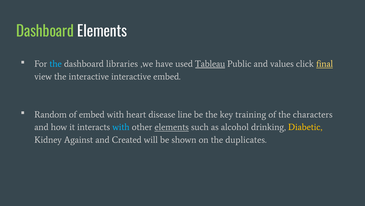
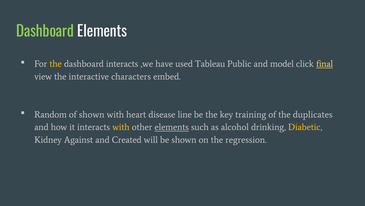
the at (56, 64) colour: light blue -> yellow
dashboard libraries: libraries -> interacts
Tableau underline: present -> none
values: values -> model
interactive interactive: interactive -> characters
of embed: embed -> shown
characters: characters -> duplicates
with at (121, 127) colour: light blue -> yellow
duplicates: duplicates -> regression
